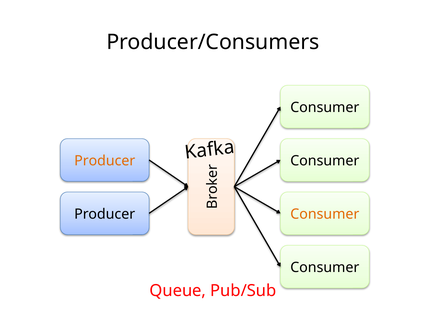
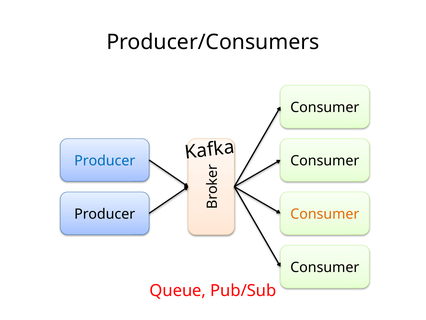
Producer at (105, 161) colour: orange -> blue
